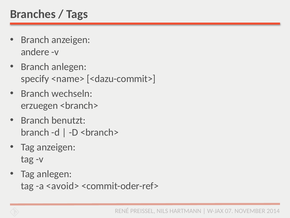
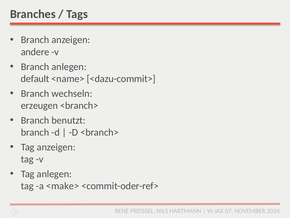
specify: specify -> default
erzuegen: erzuegen -> erzeugen
<avoid>: <avoid> -> <make>
